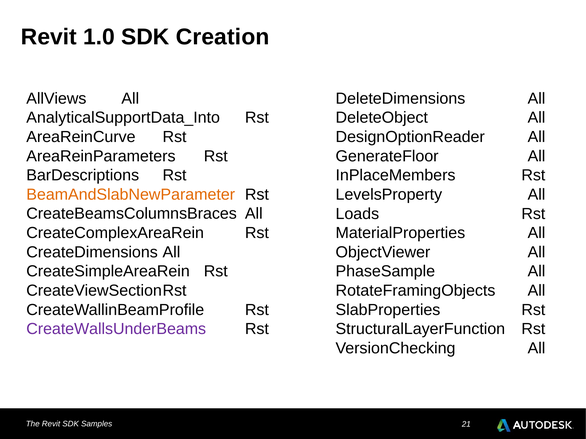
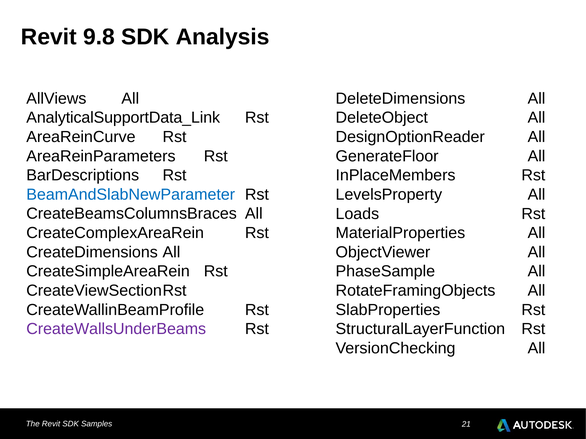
1.0: 1.0 -> 9.8
Creation: Creation -> Analysis
AnalyticalSupportData_Into: AnalyticalSupportData_Into -> AnalyticalSupportData_Link
BeamAndSlabNewParameter colour: orange -> blue
